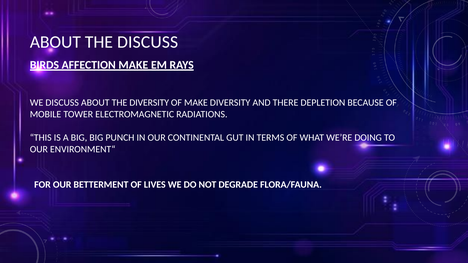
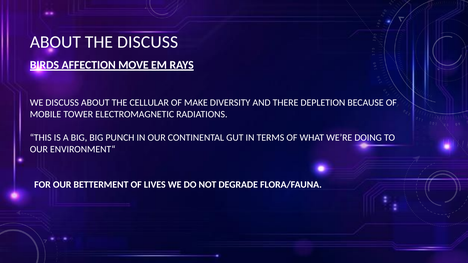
AFFECTION MAKE: MAKE -> MOVE
THE DIVERSITY: DIVERSITY -> CELLULAR
